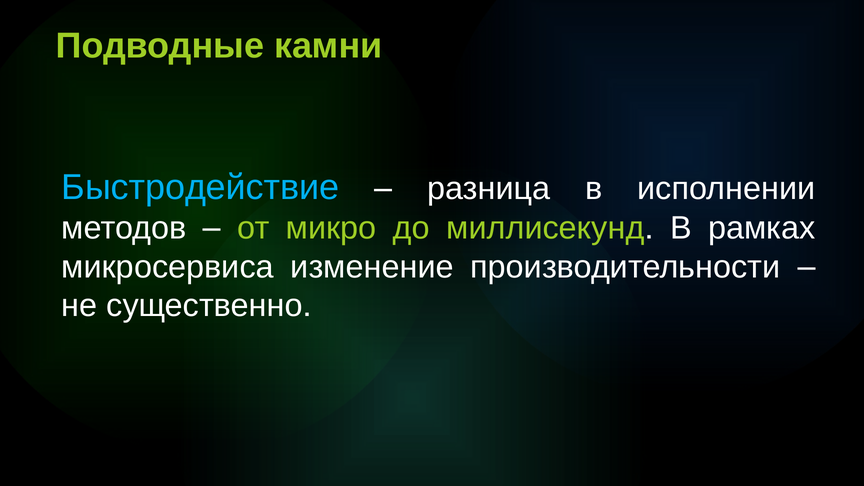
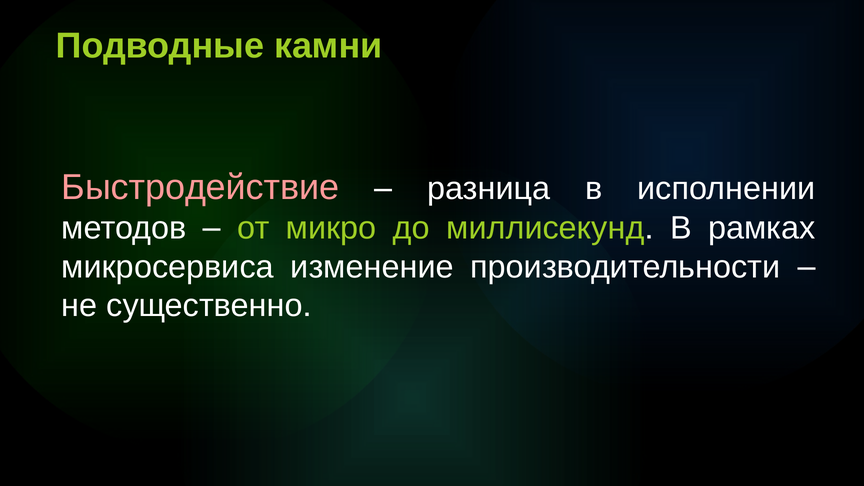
Быстродействие colour: light blue -> pink
